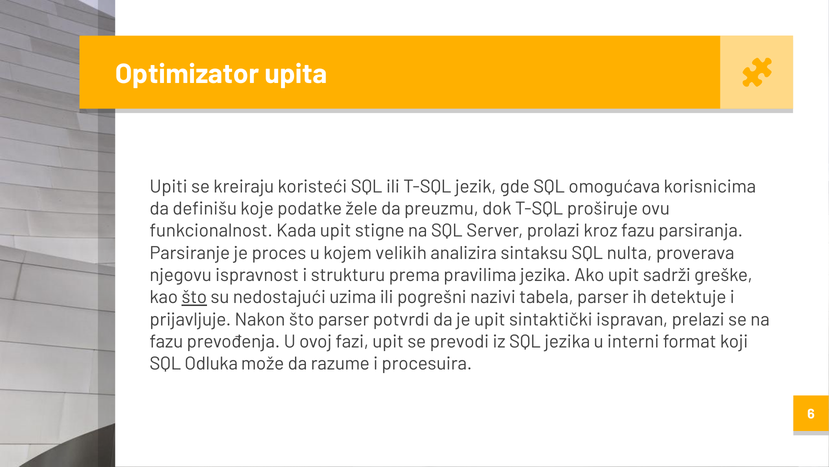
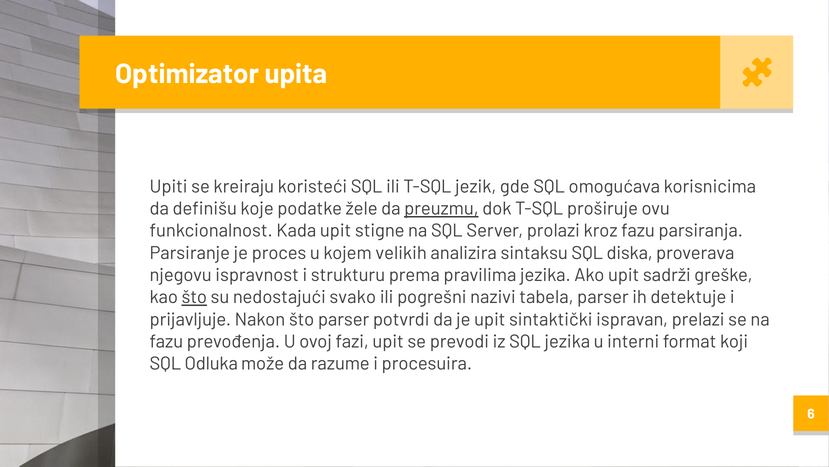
preuzmu underline: none -> present
nulta: nulta -> diska
uzima: uzima -> svako
